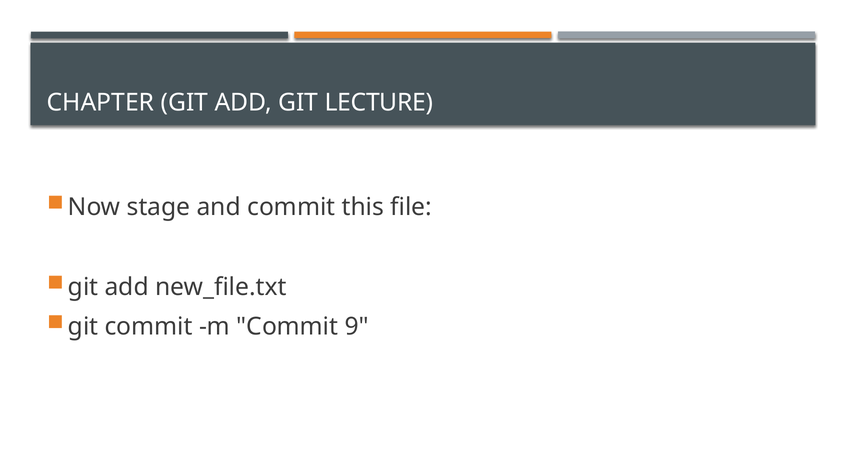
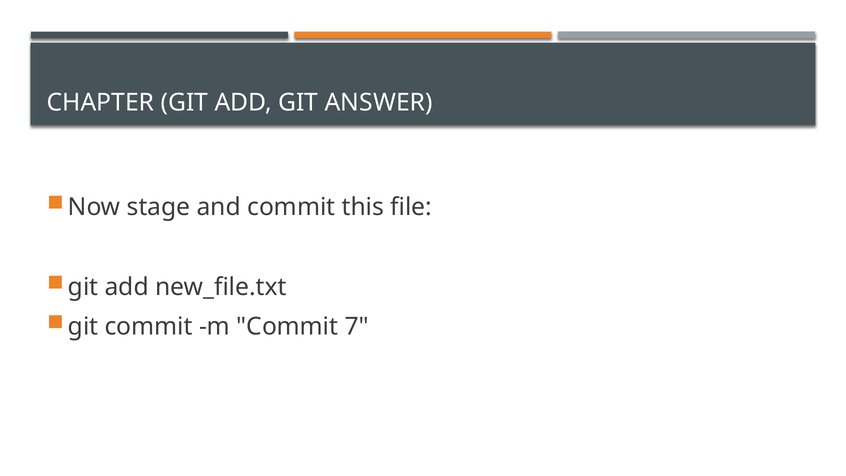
LECTURE: LECTURE -> ANSWER
9: 9 -> 7
